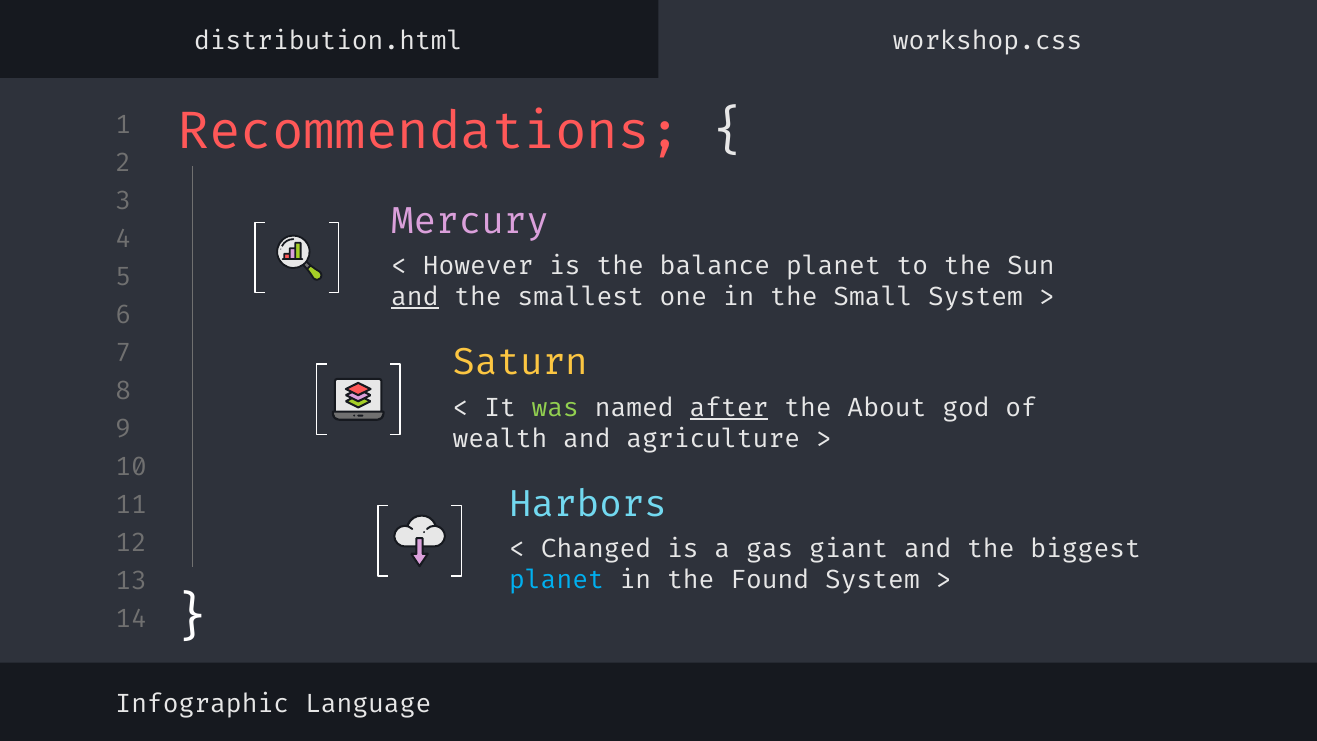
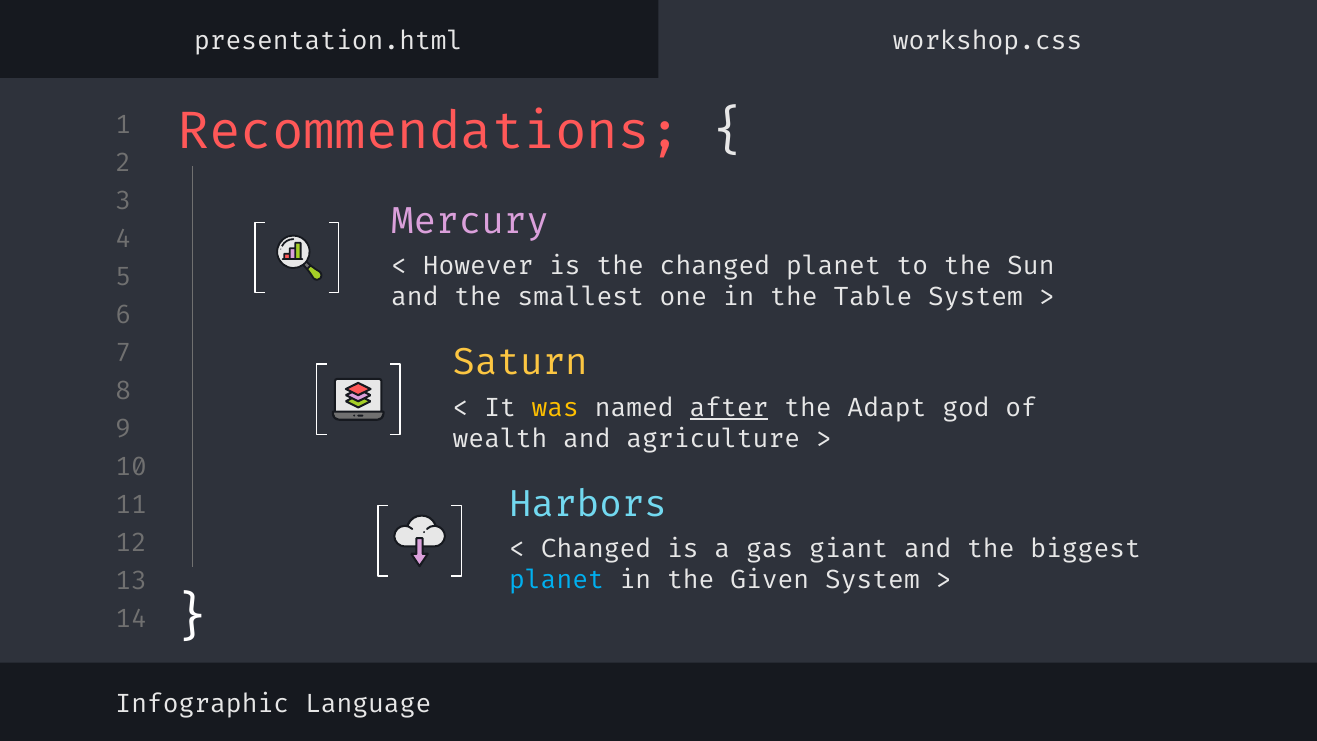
distribution.html: distribution.html -> presentation.html
the balance: balance -> changed
and at (415, 297) underline: present -> none
Small: Small -> Table
was colour: light green -> yellow
About: About -> Adapt
Found: Found -> Given
